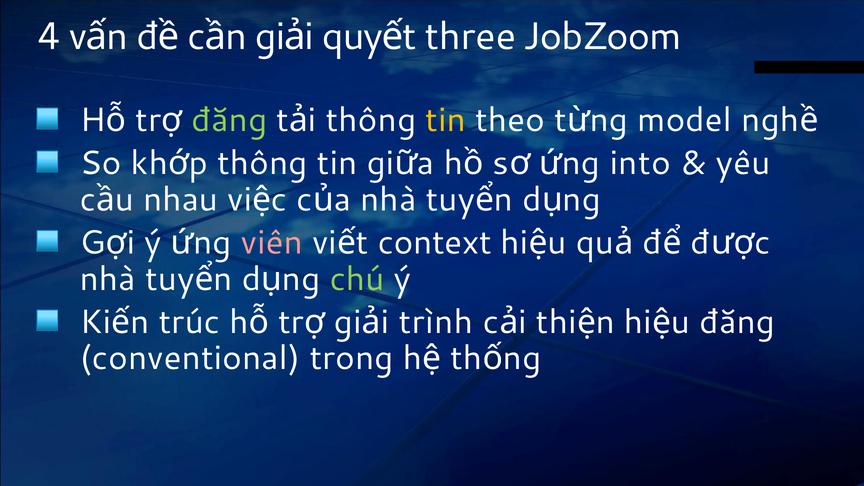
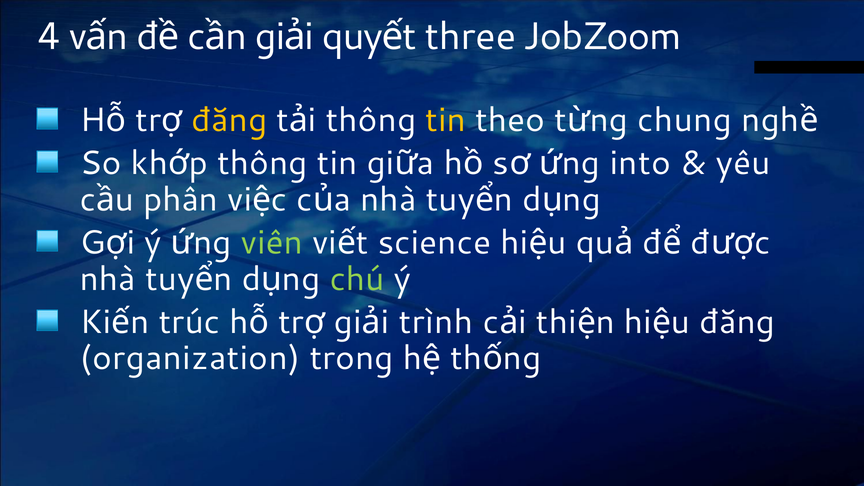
đăng at (229, 120) colour: light green -> yellow
model: model -> chung
nhau: nhau -> phân
viên colour: pink -> light green
context: context -> science
conventional: conventional -> organization
